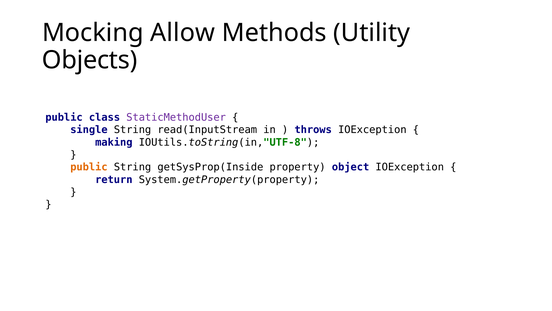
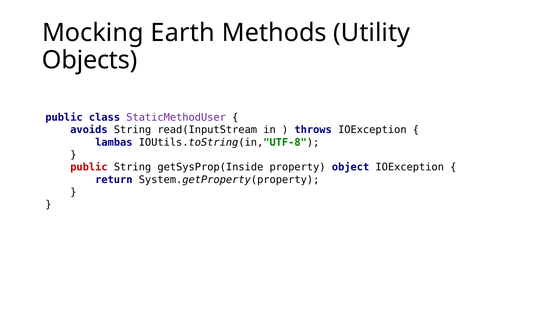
Allow: Allow -> Earth
single: single -> avoids
making: making -> lambas
public at (89, 167) colour: orange -> red
